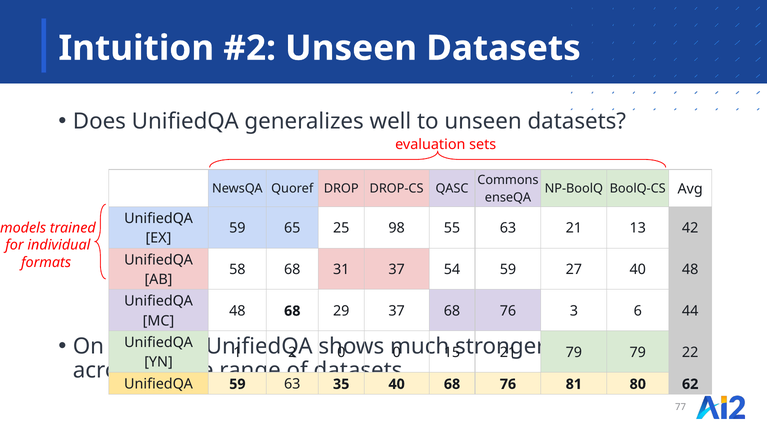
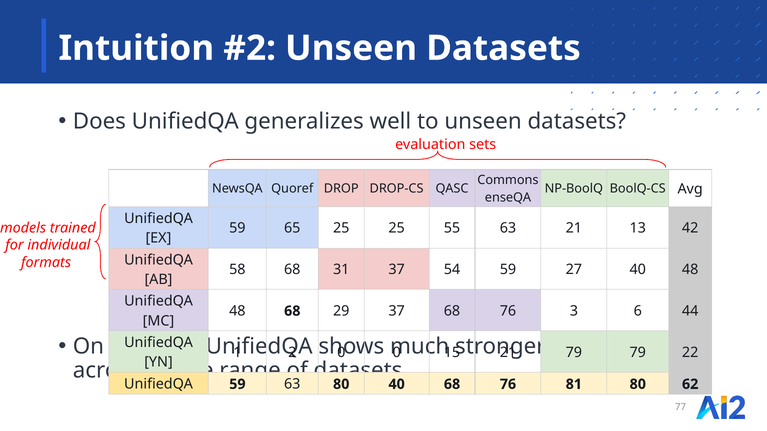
25 98: 98 -> 25
35 at (341, 385): 35 -> 80
